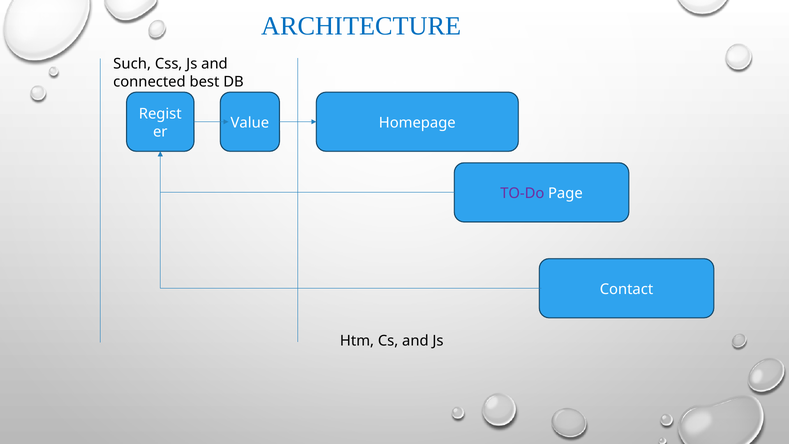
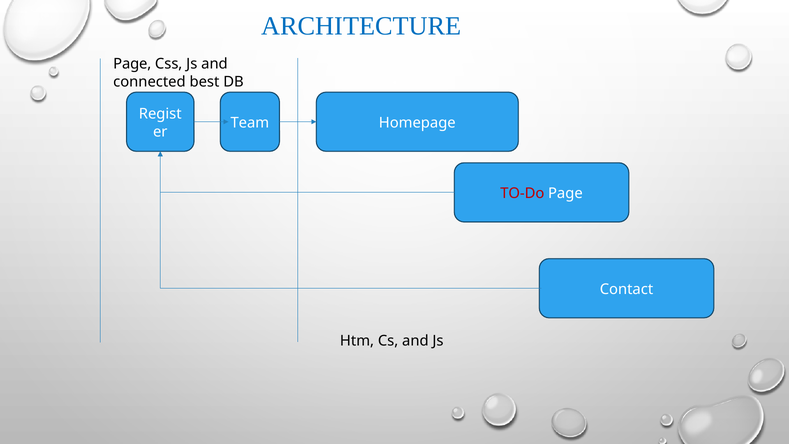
Such at (132, 64): Such -> Page
Value: Value -> Team
TO-Do colour: purple -> red
